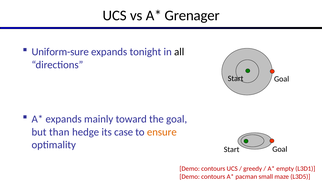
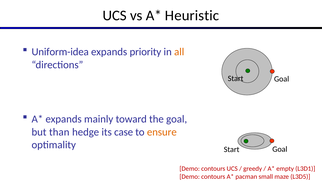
Grenager: Grenager -> Heuristic
Uniform-sure: Uniform-sure -> Uniform-idea
tonight: tonight -> priority
all colour: black -> orange
